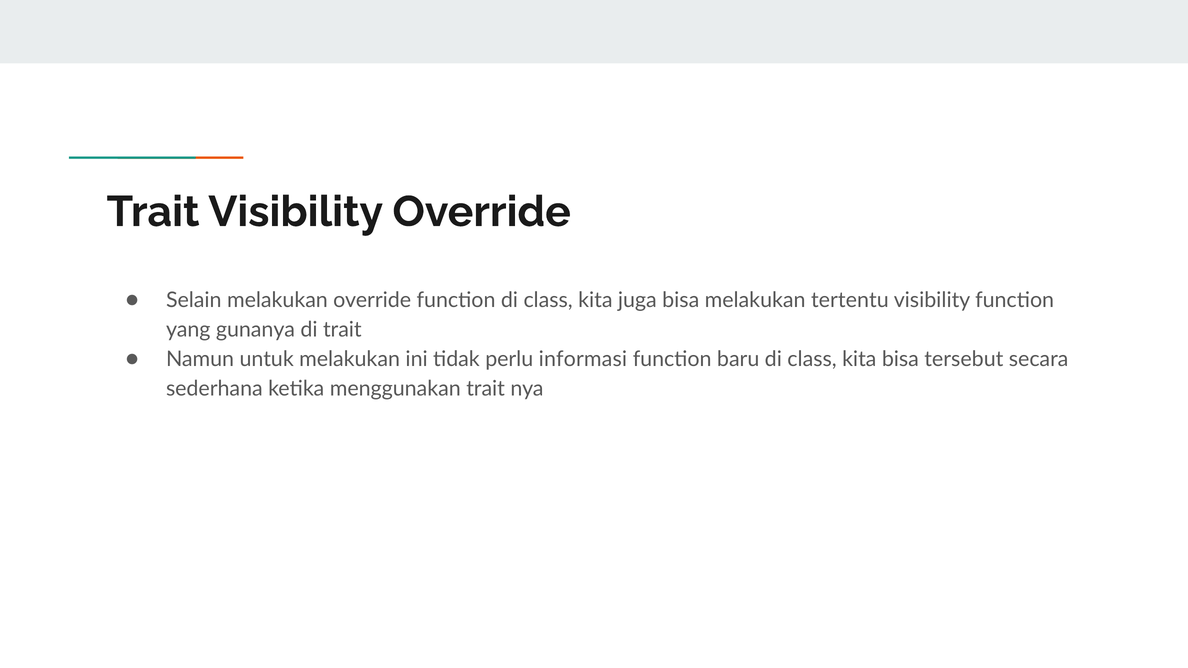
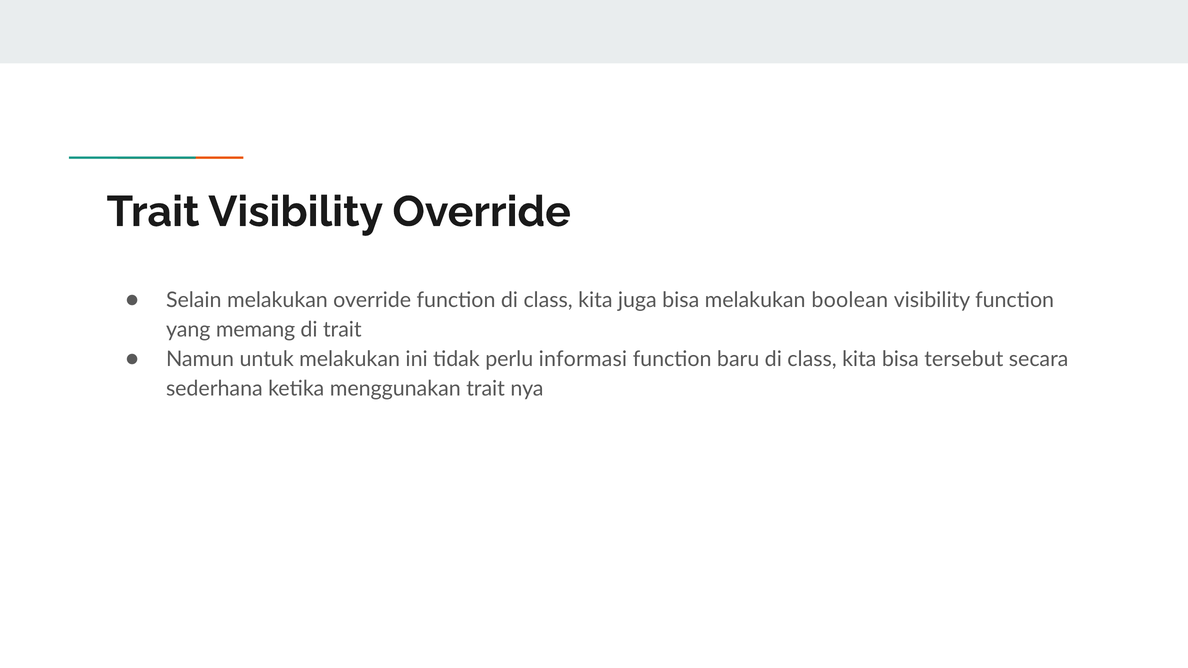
tertentu: tertentu -> boolean
gunanya: gunanya -> memang
